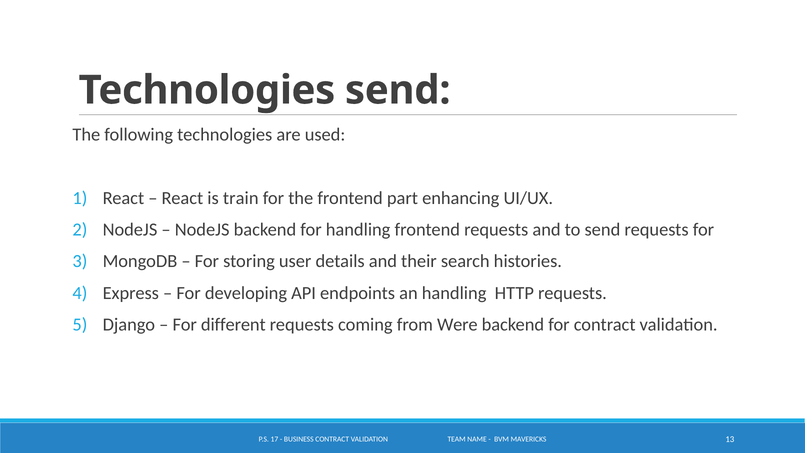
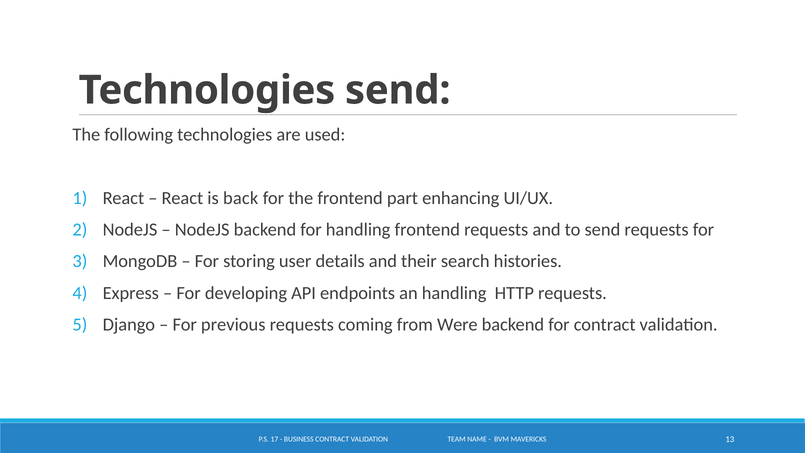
train: train -> back
different: different -> previous
